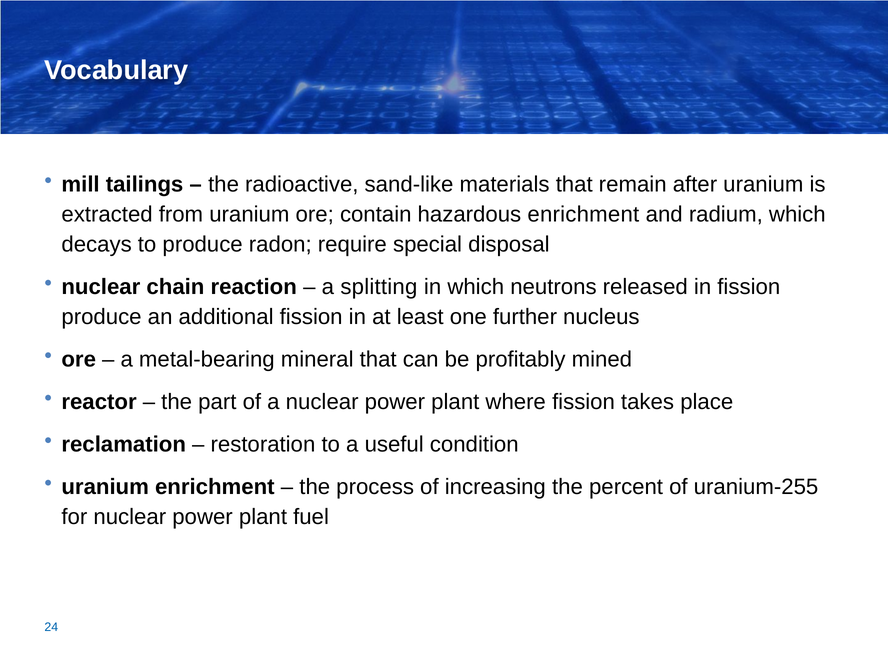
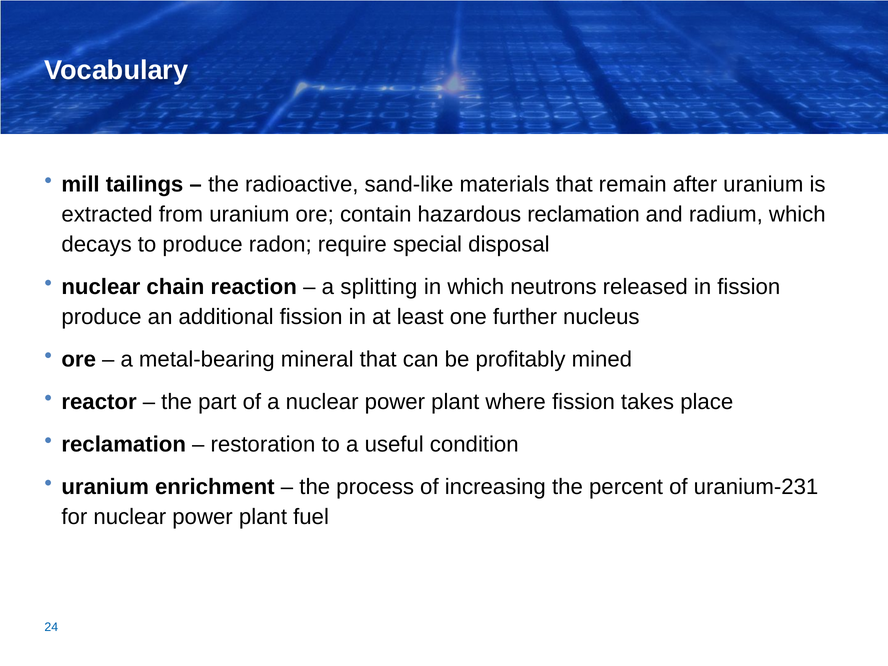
hazardous enrichment: enrichment -> reclamation
uranium-255: uranium-255 -> uranium-231
